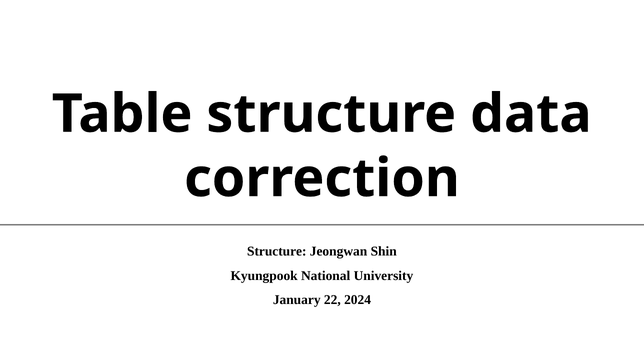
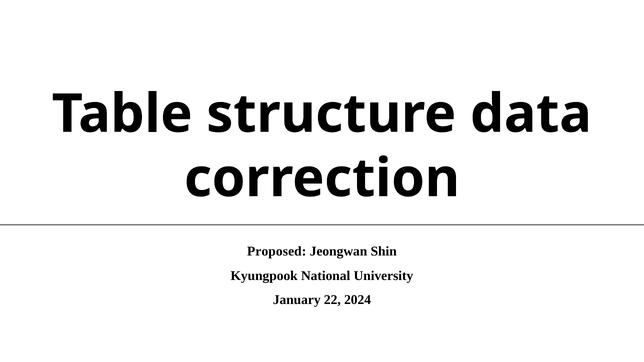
Structure at (277, 252): Structure -> Proposed
